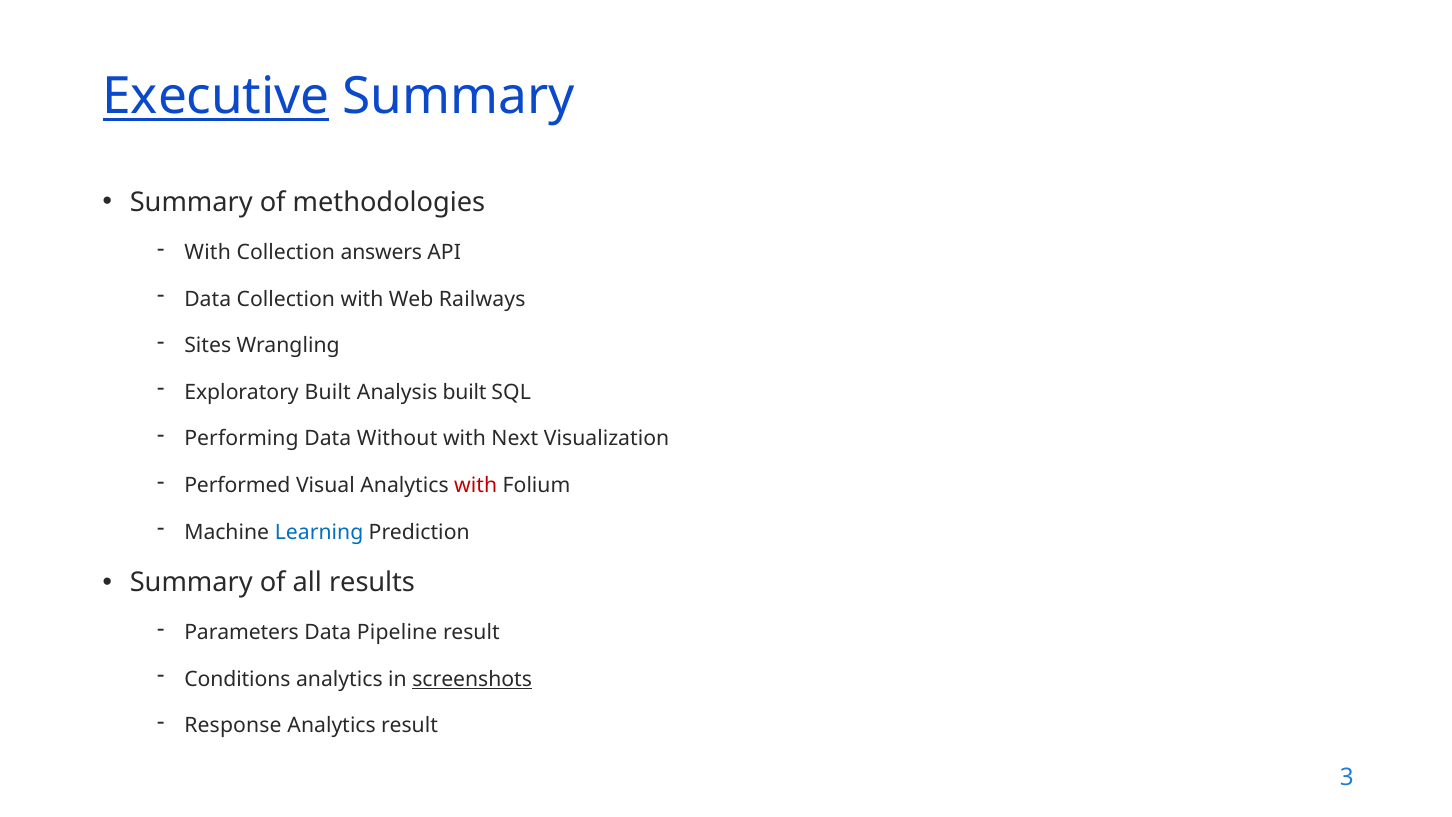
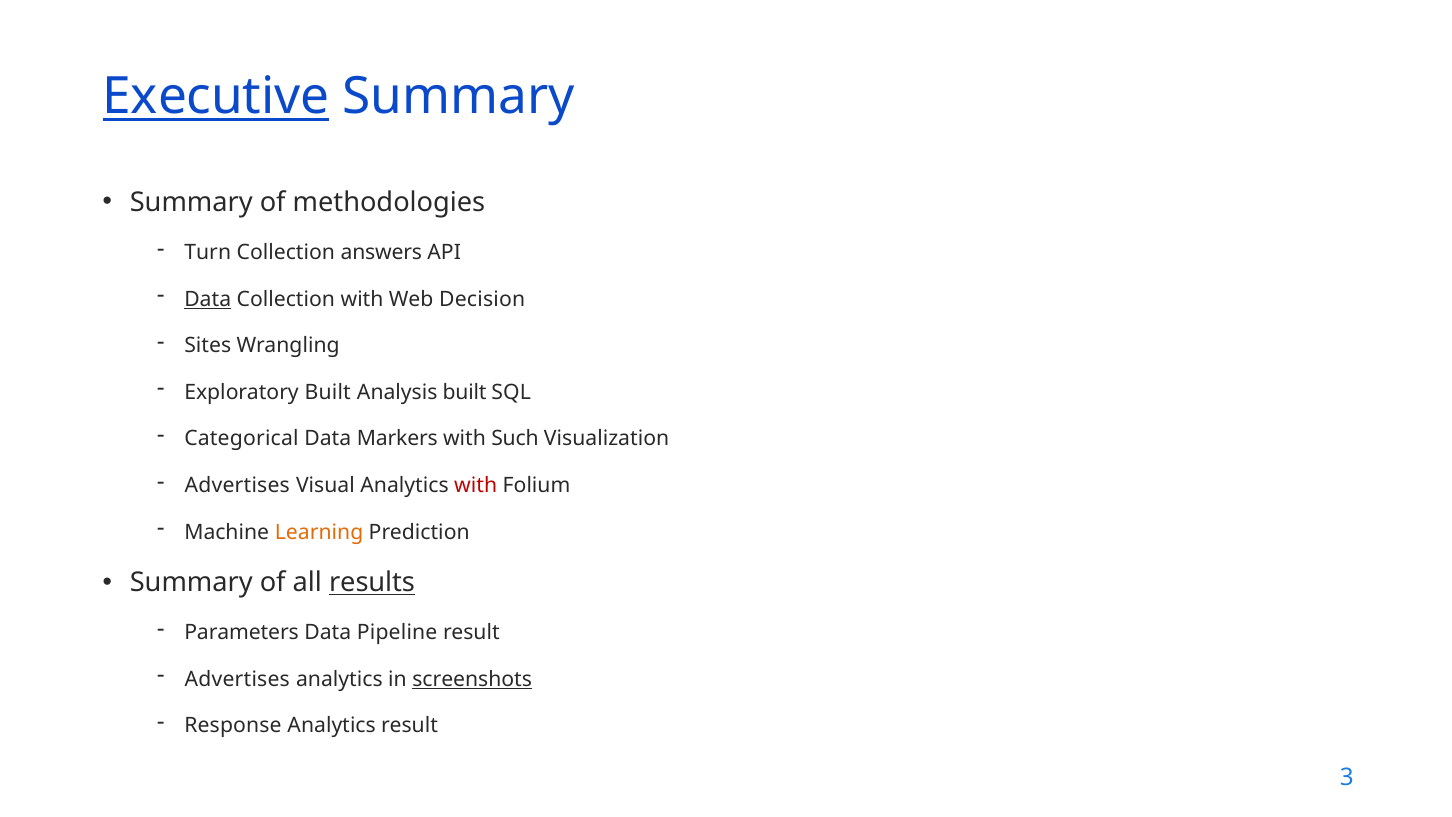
With at (208, 252): With -> Turn
Data at (208, 299) underline: none -> present
Railways: Railways -> Decision
Performing: Performing -> Categorical
Without: Without -> Markers
Next: Next -> Such
Performed at (237, 485): Performed -> Advertises
Learning colour: blue -> orange
results underline: none -> present
Conditions at (237, 679): Conditions -> Advertises
